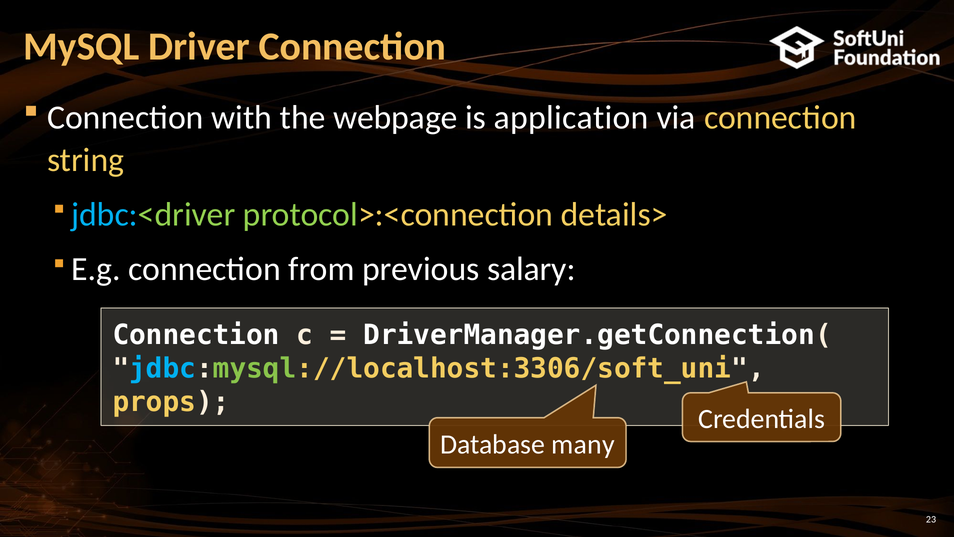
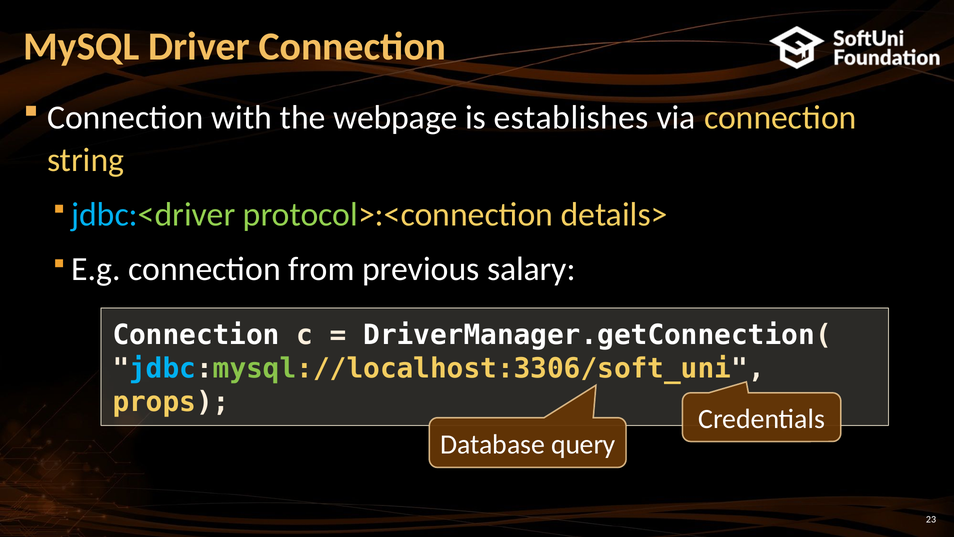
application: application -> establishes
many: many -> query
